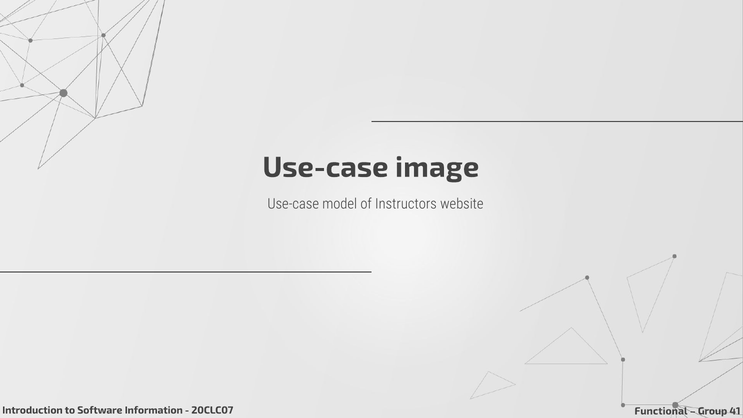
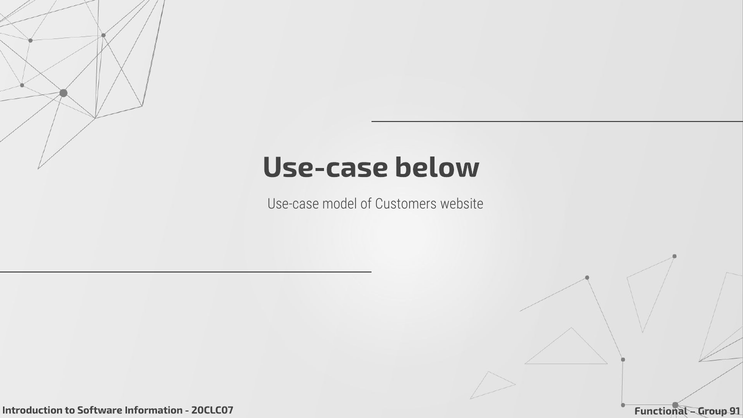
image: image -> below
Instructors: Instructors -> Customers
41: 41 -> 91
